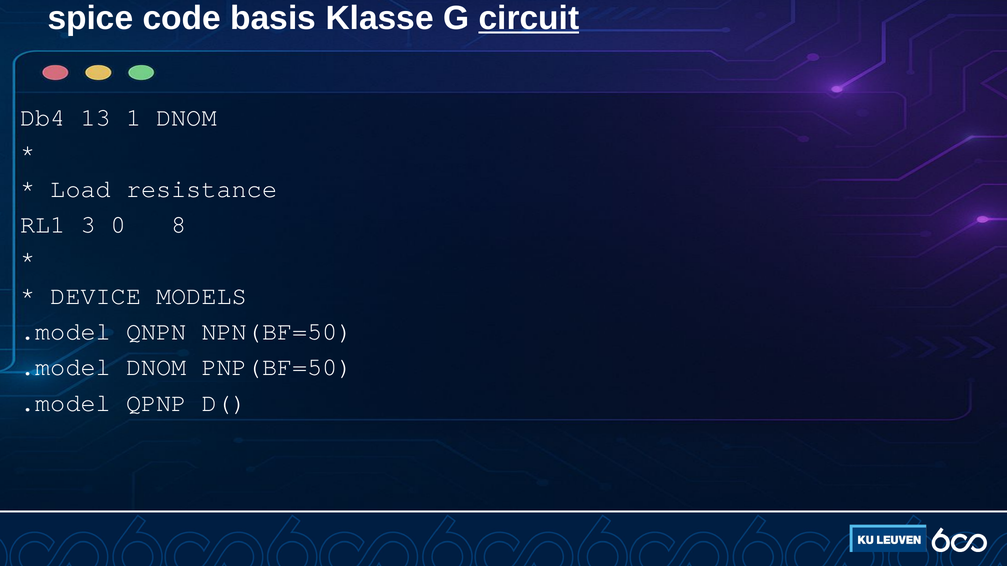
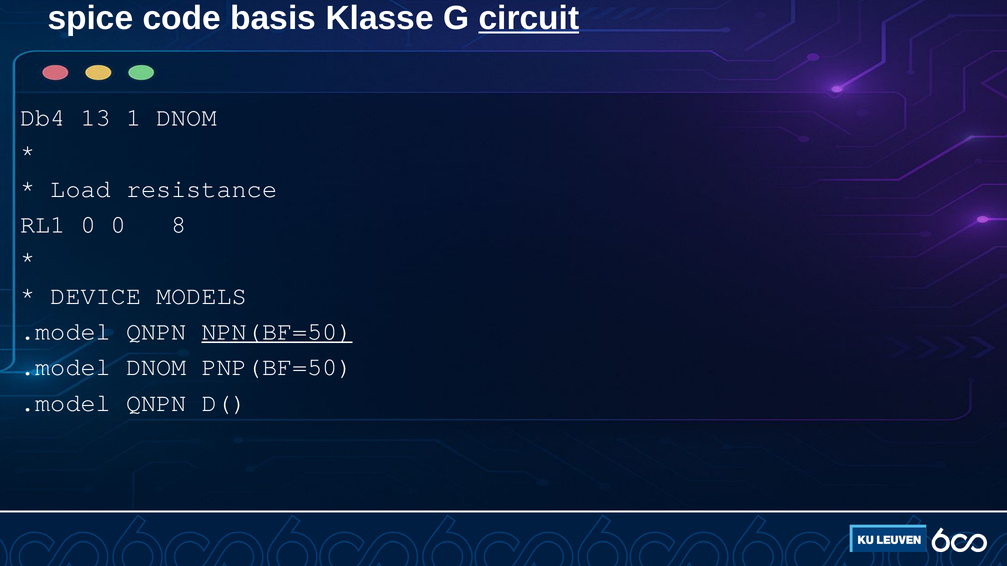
RL1 3: 3 -> 0
NPN(BF=50 underline: none -> present
QPNP at (156, 403): QPNP -> QNPN
